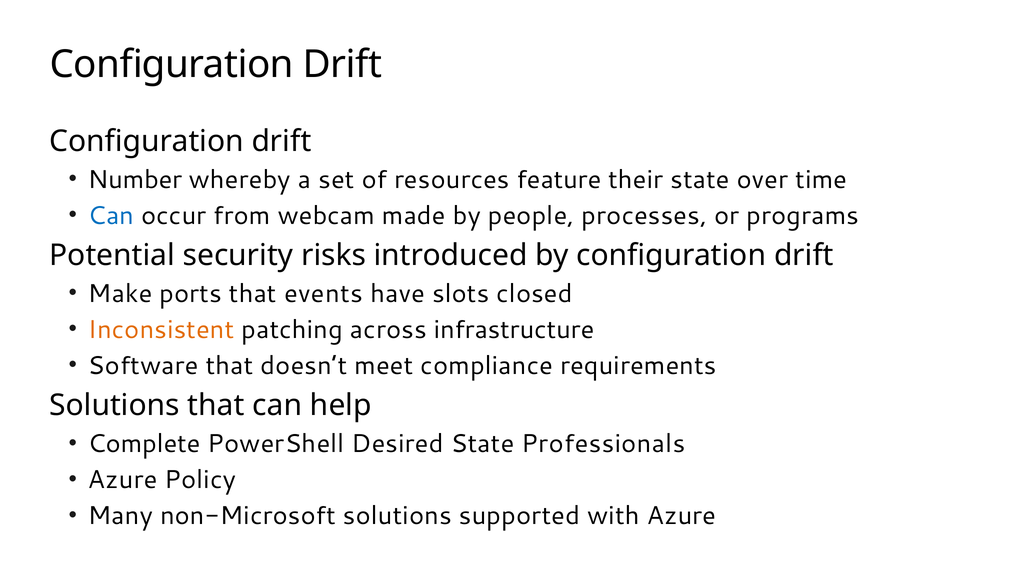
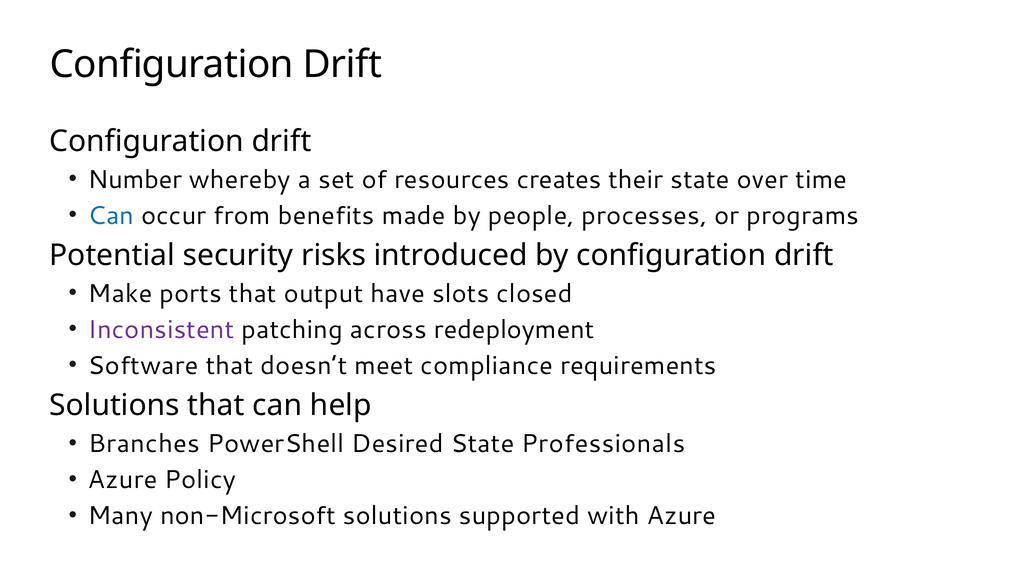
feature: feature -> creates
webcam: webcam -> benefits
events: events -> output
Inconsistent colour: orange -> purple
infrastructure: infrastructure -> redeployment
Complete: Complete -> Branches
